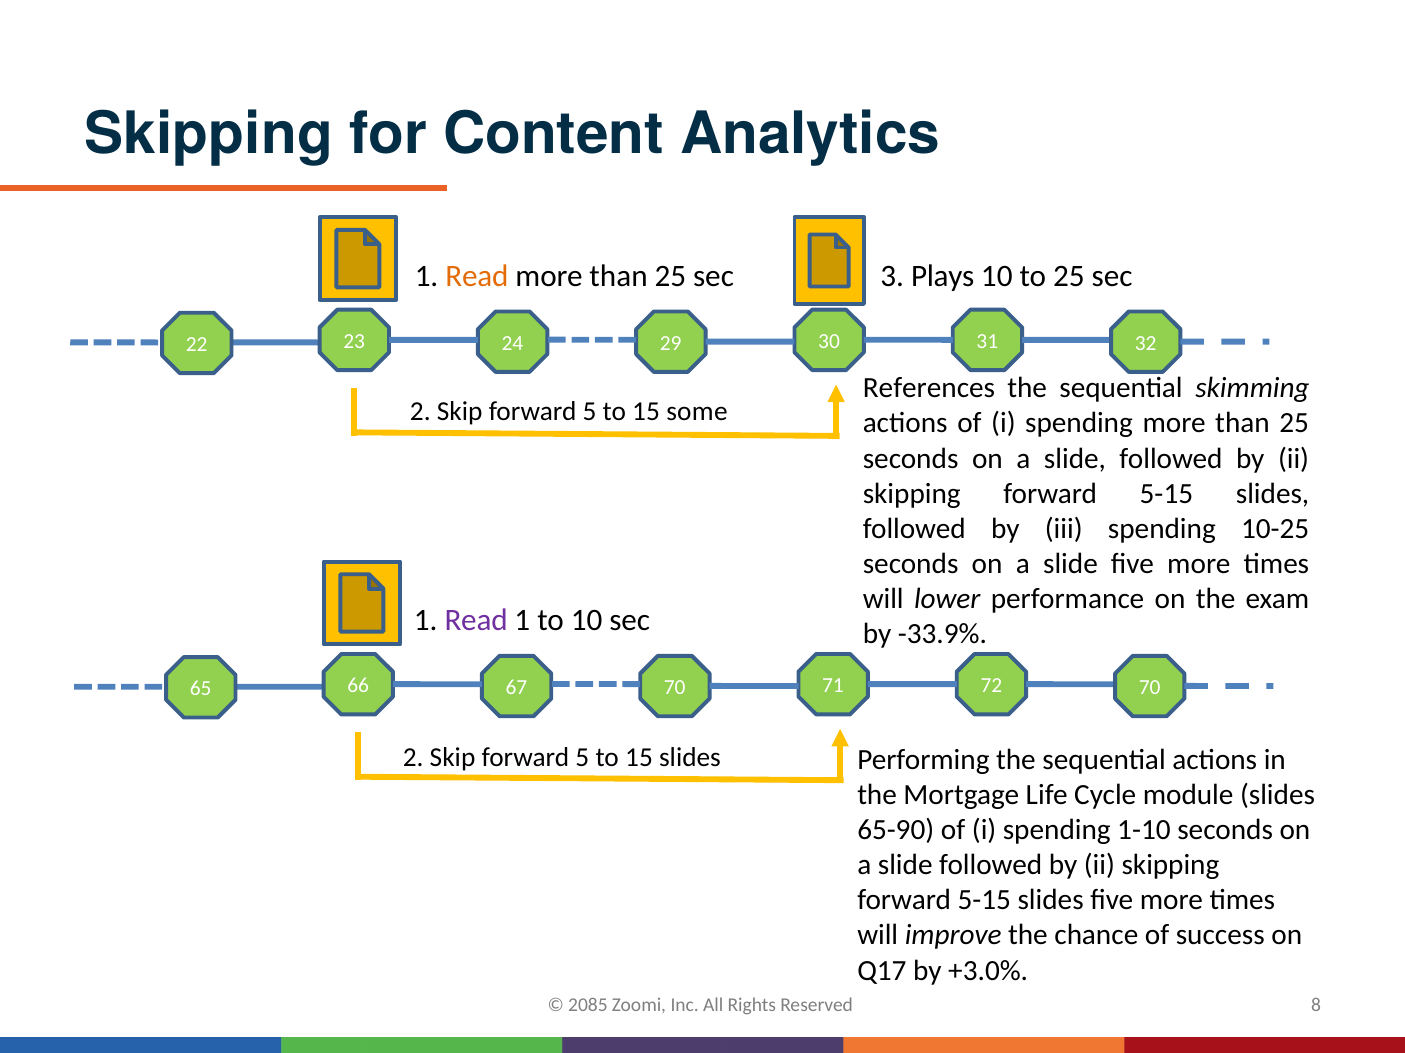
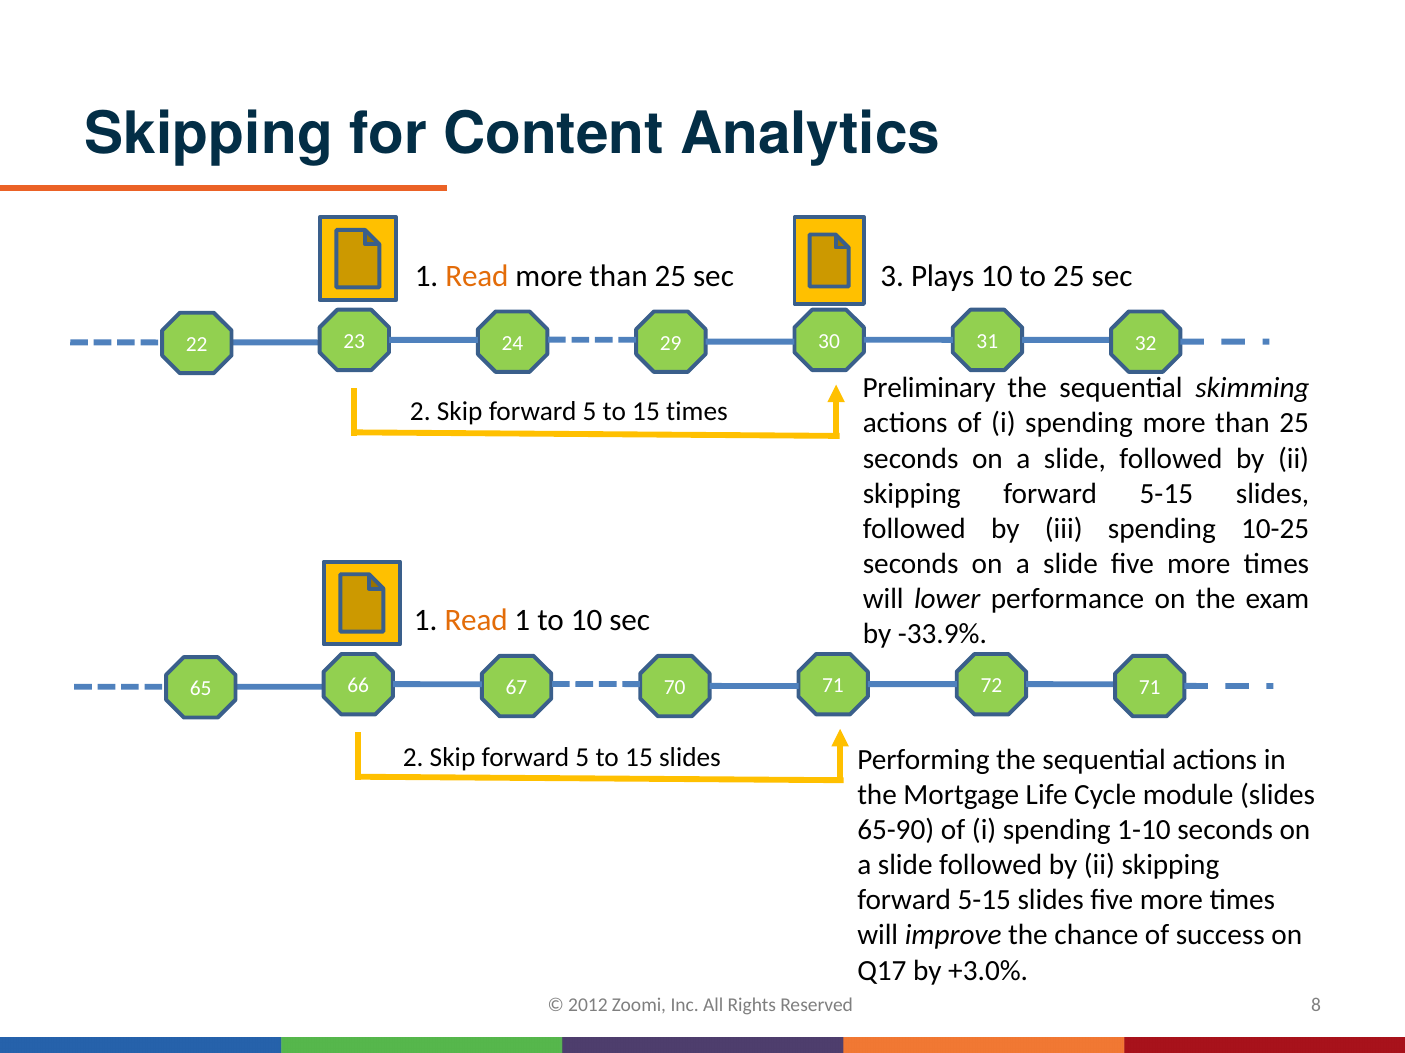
References: References -> Preliminary
15 some: some -> times
Read at (476, 621) colour: purple -> orange
72 70: 70 -> 71
2085: 2085 -> 2012
